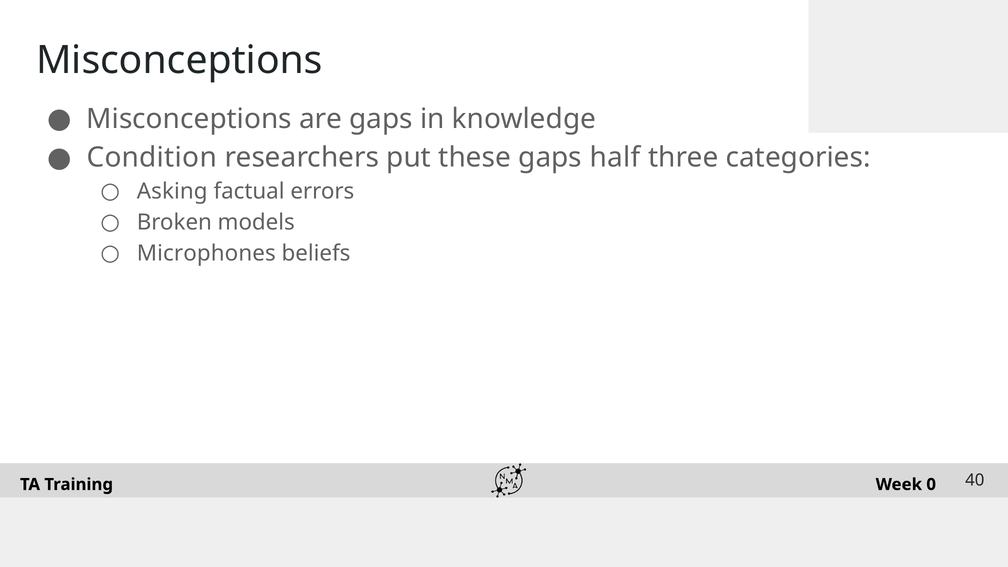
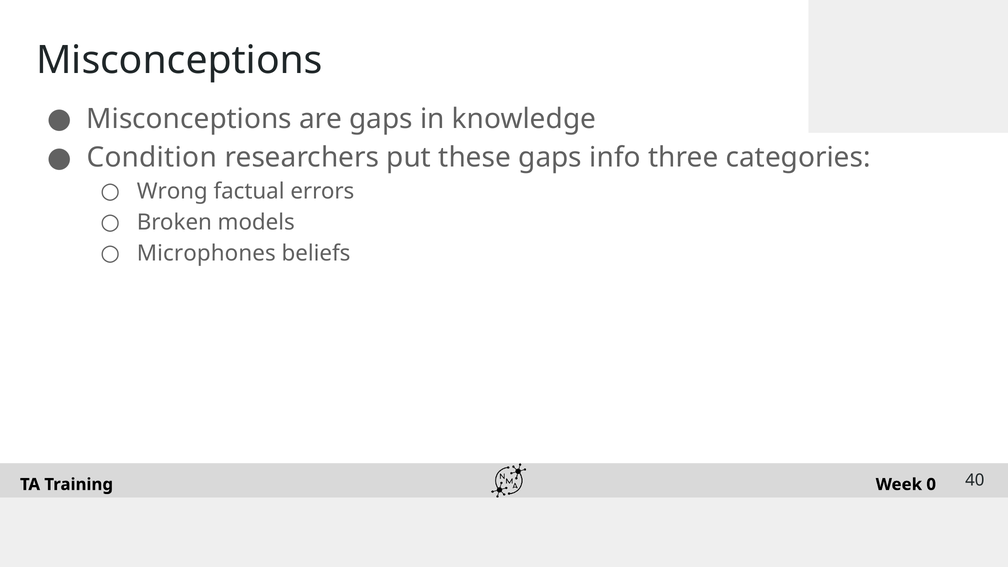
half: half -> info
Asking: Asking -> Wrong
